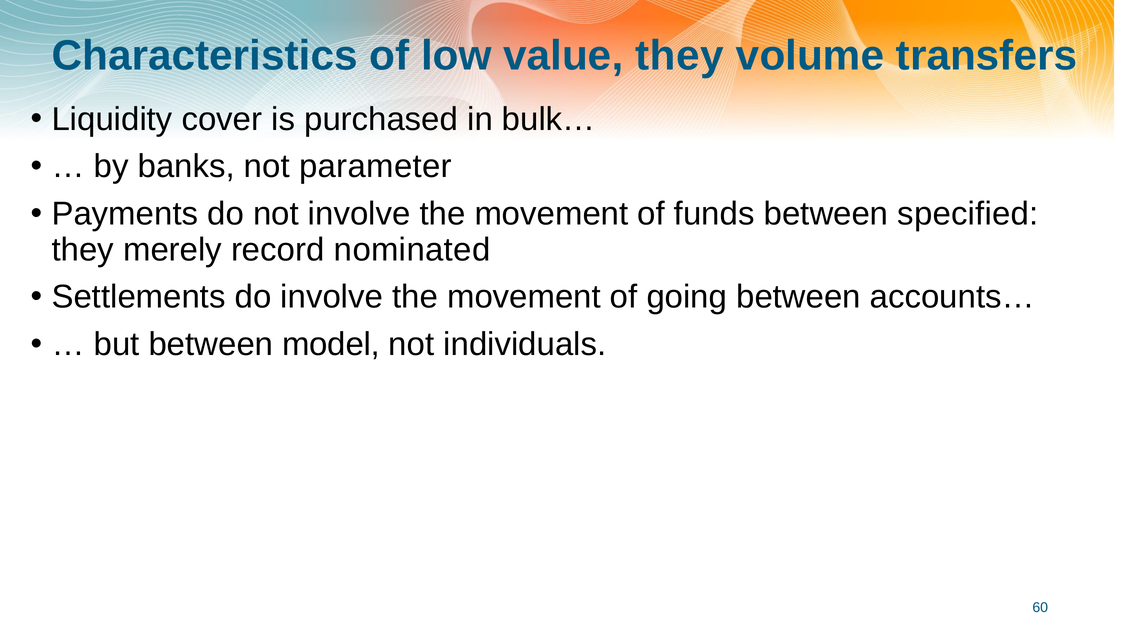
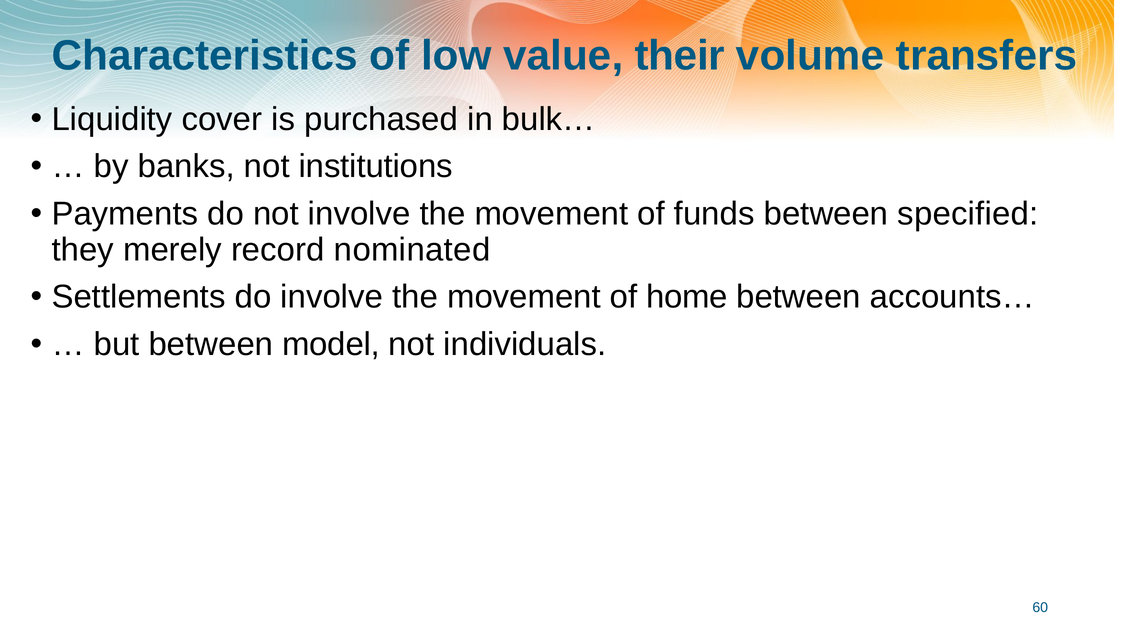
value they: they -> their
parameter: parameter -> institutions
going: going -> home
